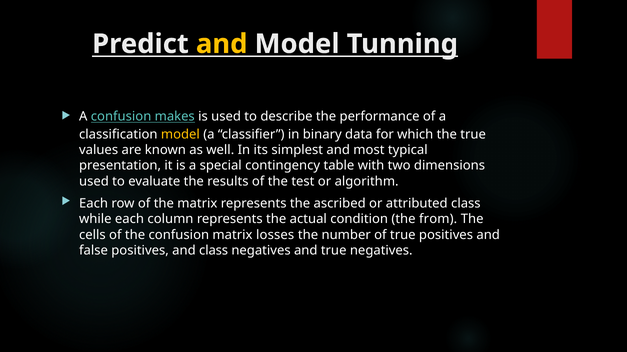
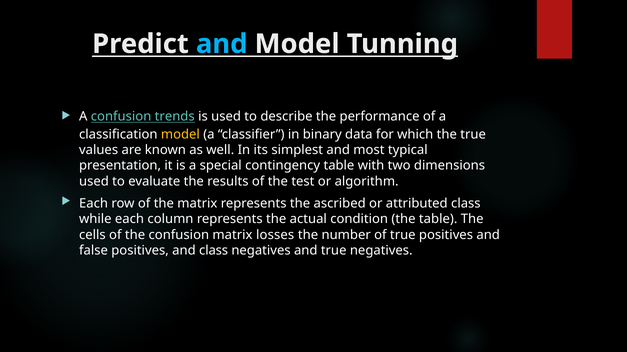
and at (222, 44) colour: yellow -> light blue
makes: makes -> trends
the from: from -> table
